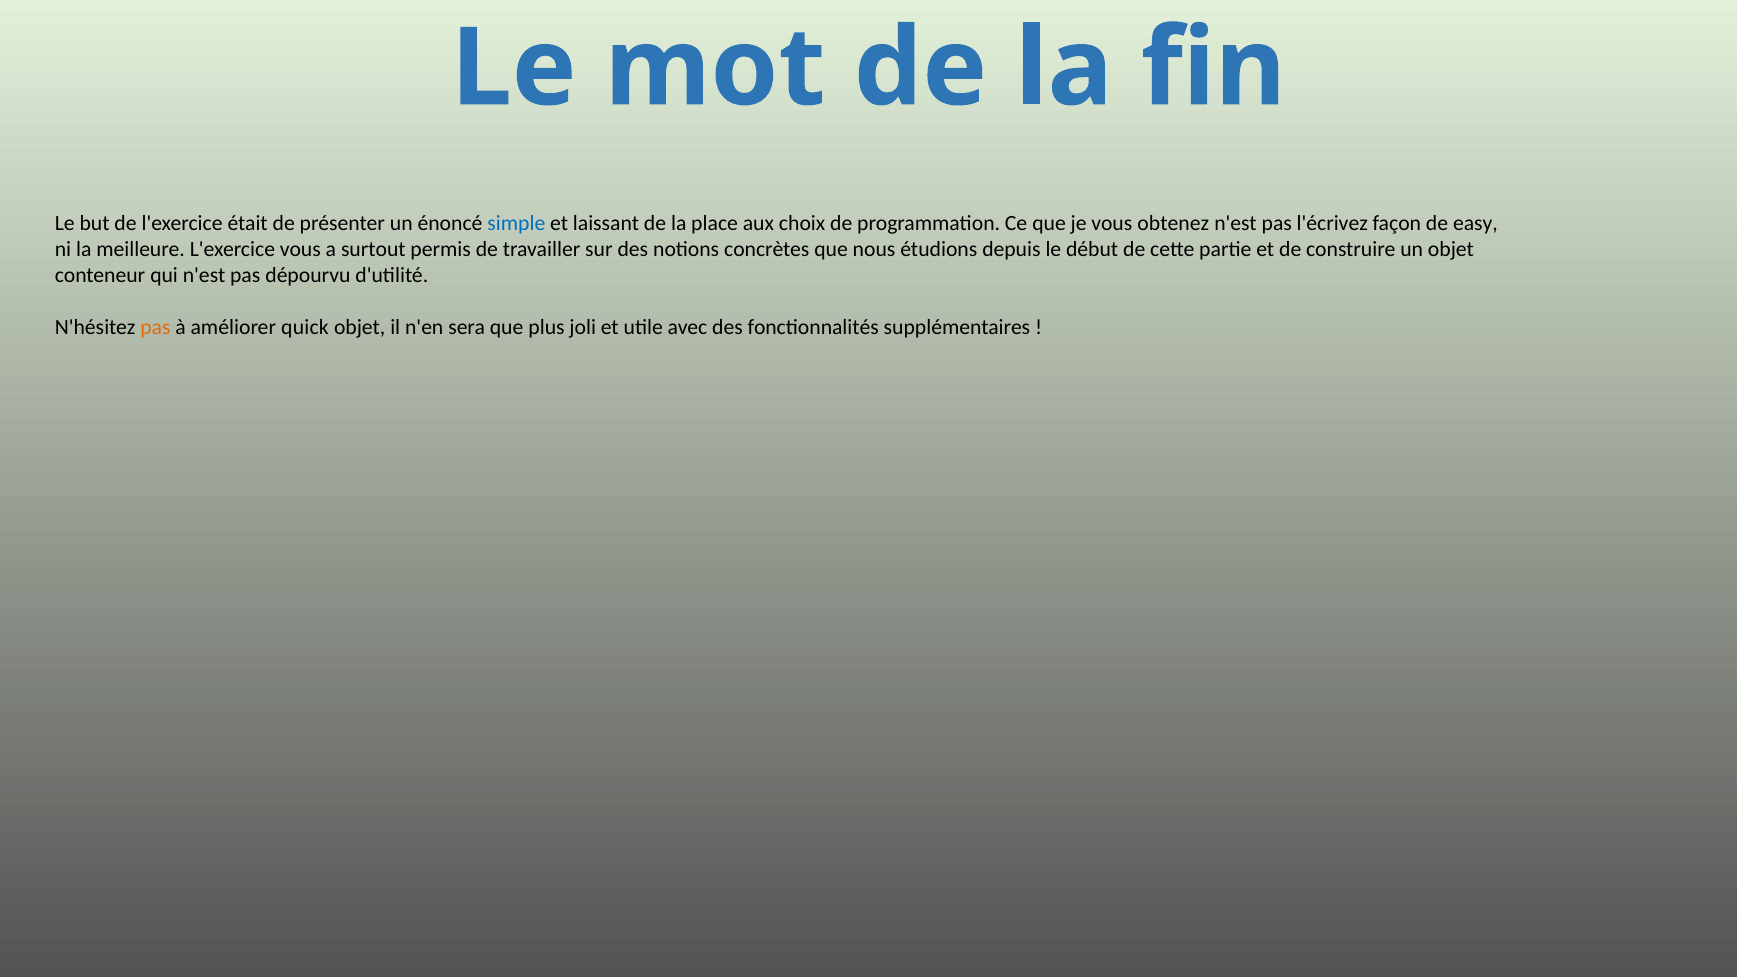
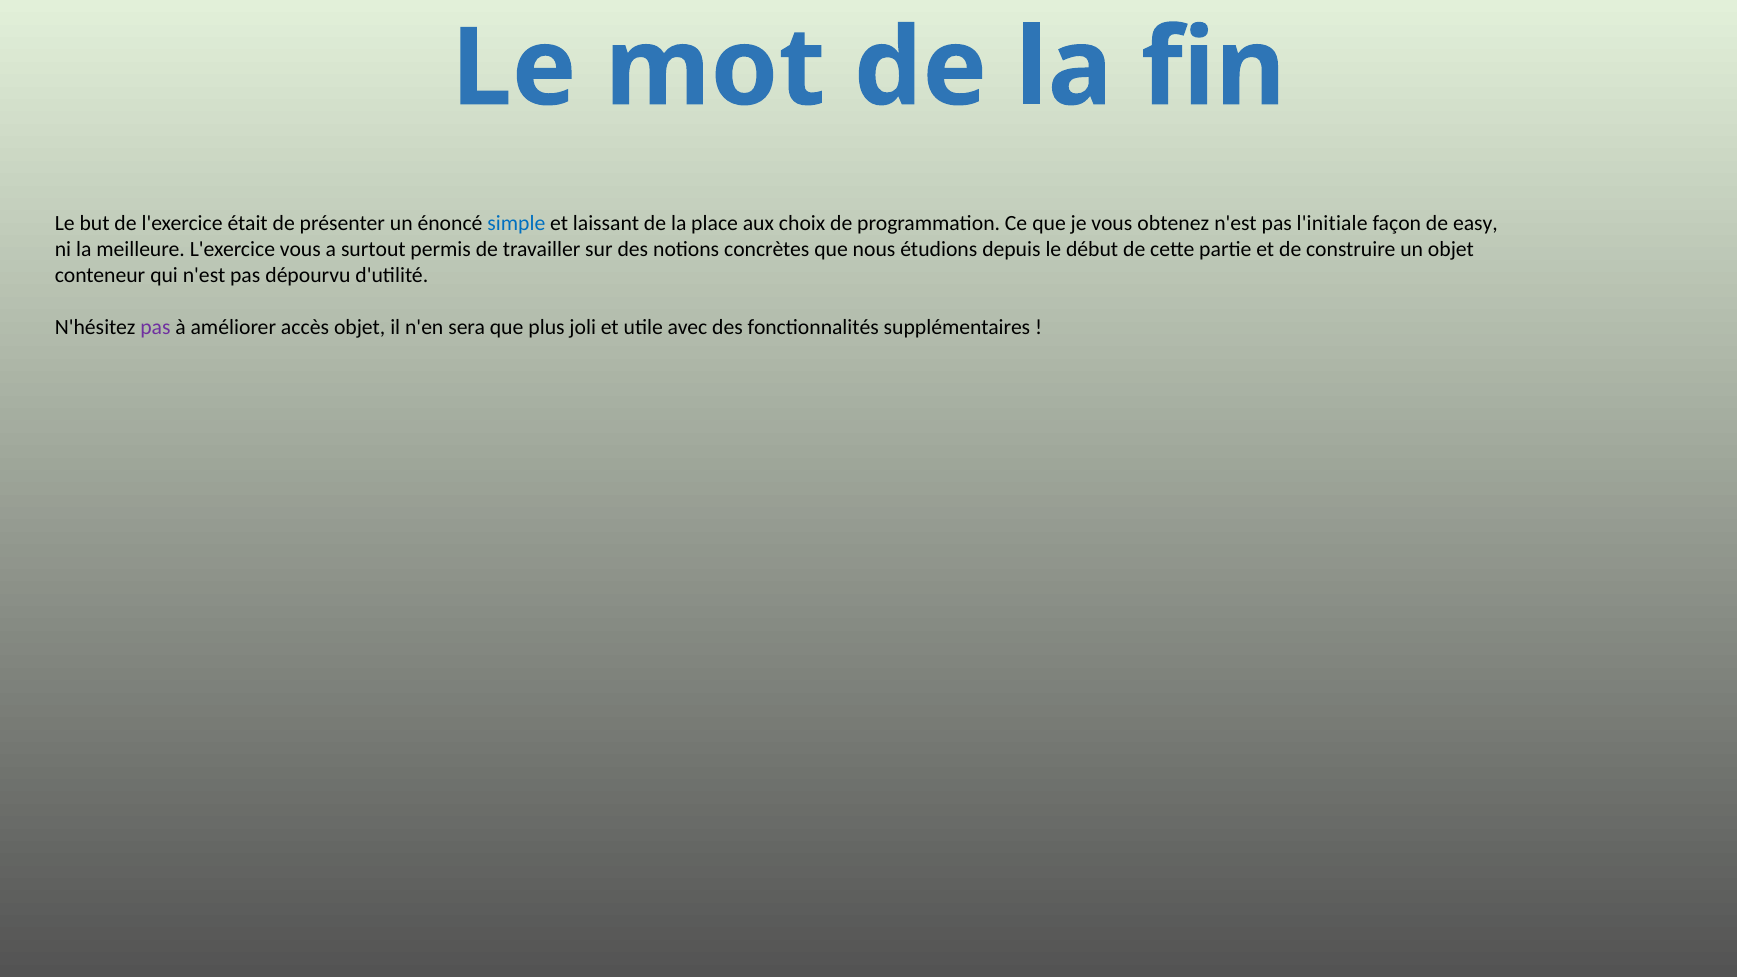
l'écrivez: l'écrivez -> l'initiale
pas at (155, 327) colour: orange -> purple
quick: quick -> accès
